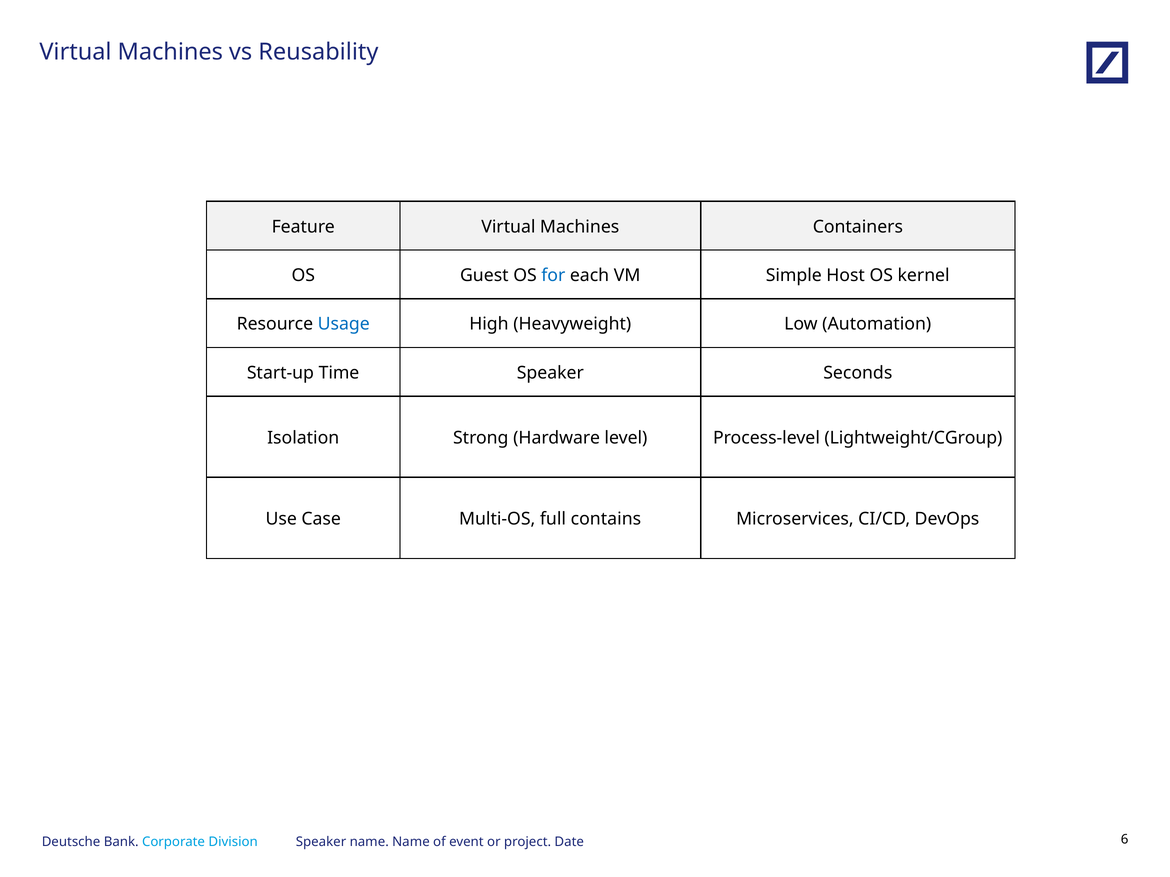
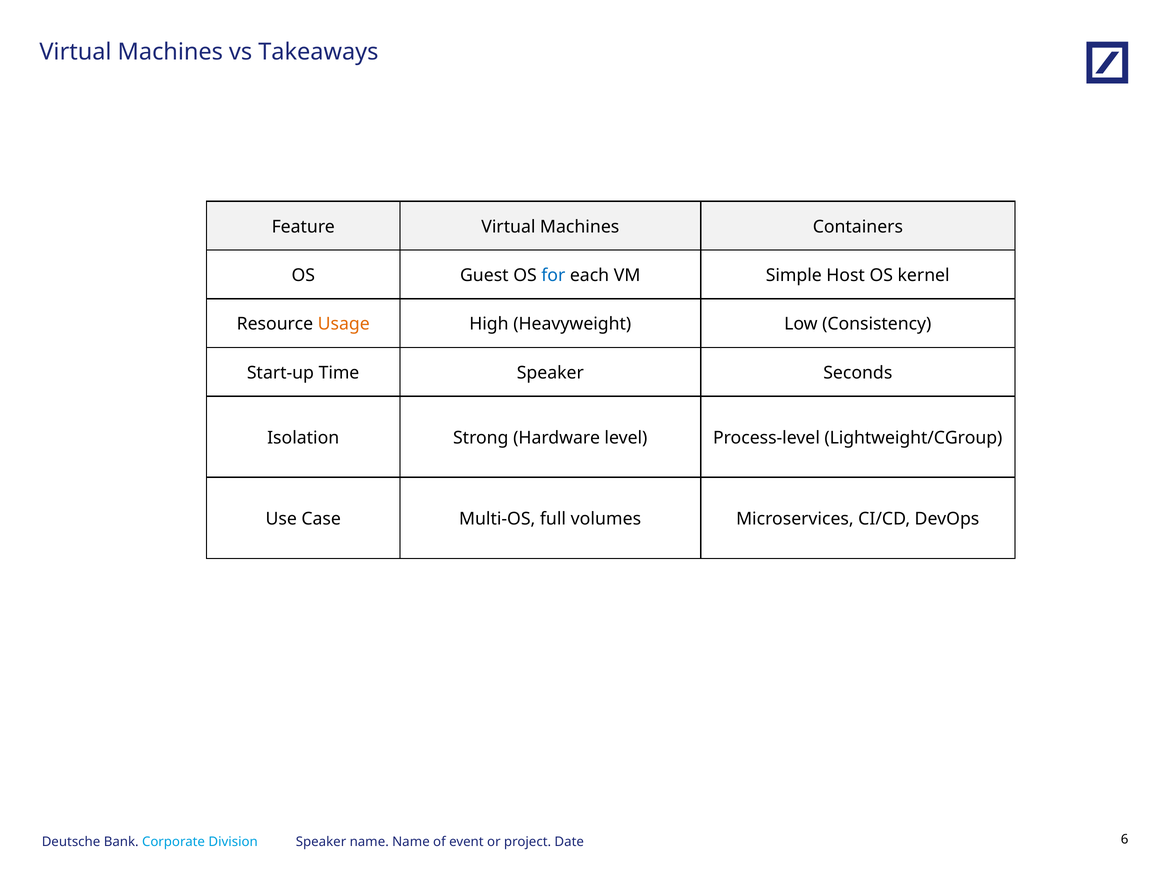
Reusability: Reusability -> Takeaways
Usage colour: blue -> orange
Automation: Automation -> Consistency
contains: contains -> volumes
